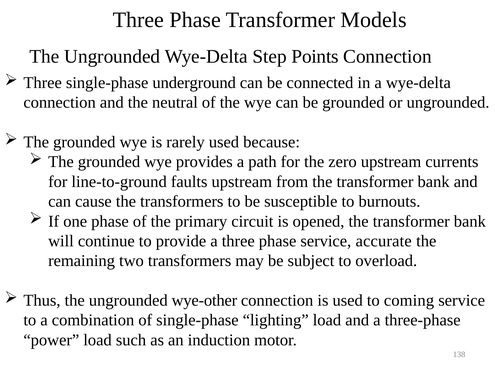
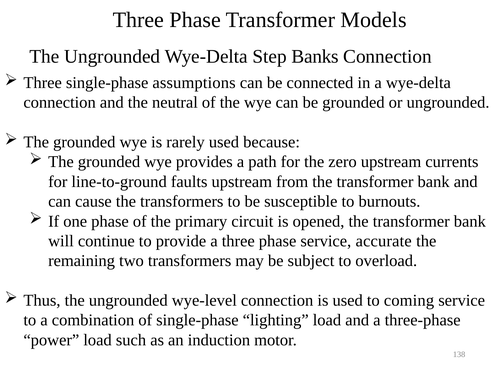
Points: Points -> Banks
underground: underground -> assumptions
wye-other: wye-other -> wye-level
